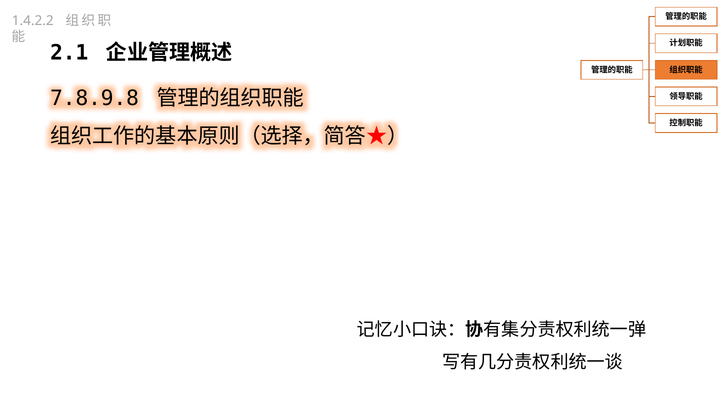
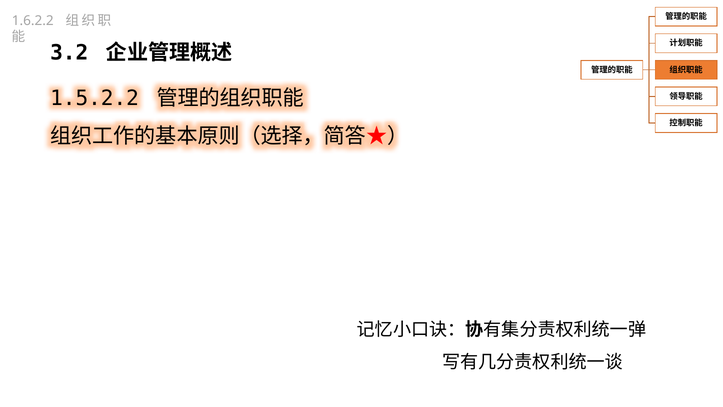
1.4.2.2: 1.4.2.2 -> 1.6.2.2
2.1: 2.1 -> 3.2
7.8.9.8: 7.8.9.8 -> 1.5.2.2
